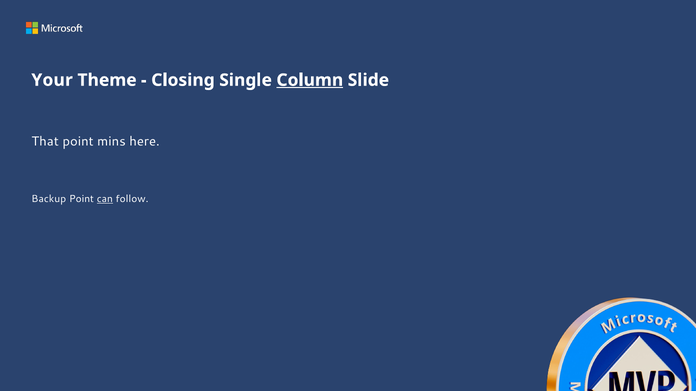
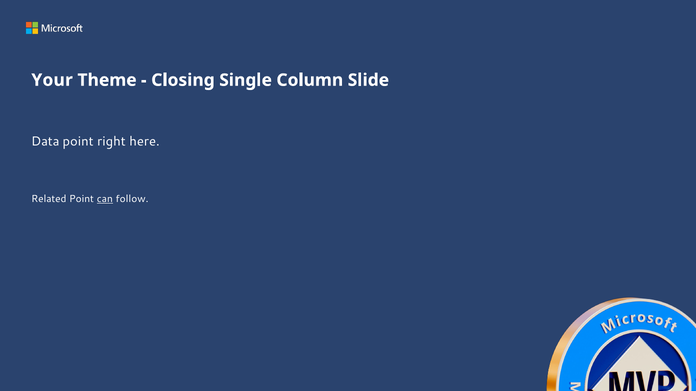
Column underline: present -> none
That: That -> Data
mins: mins -> right
Backup: Backup -> Related
